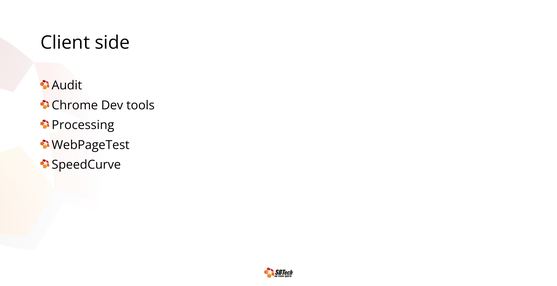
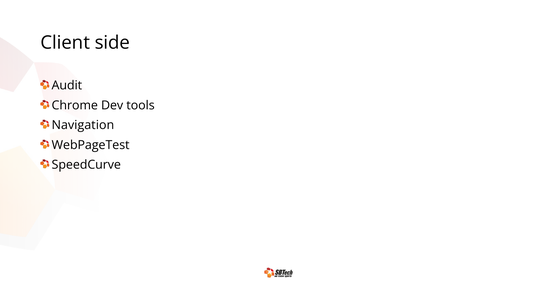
Processing: Processing -> Navigation
